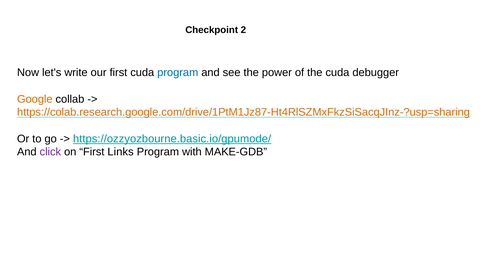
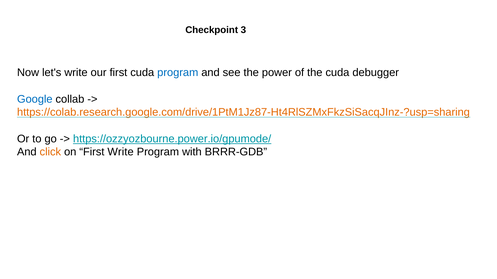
2: 2 -> 3
Google colour: orange -> blue
https://ozzyozbourne.basic.io/gpumode/: https://ozzyozbourne.basic.io/gpumode/ -> https://ozzyozbourne.power.io/gpumode/
click colour: purple -> orange
First Links: Links -> Write
MAKE-GDB: MAKE-GDB -> BRRR-GDB
